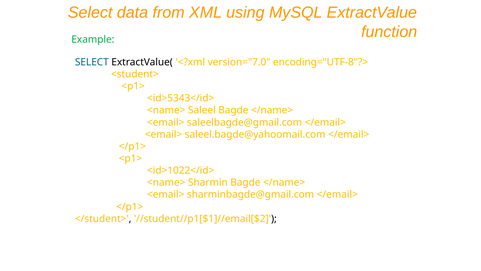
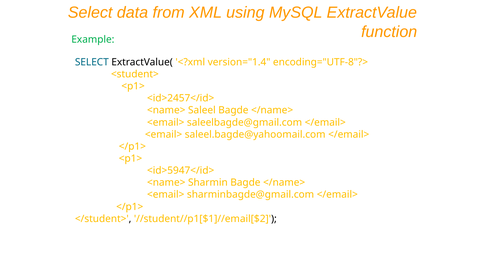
version="7.0: version="7.0 -> version="1.4
<id>5343</id>: <id>5343</id> -> <id>2457</id>
<id>1022</id>: <id>1022</id> -> <id>5947</id>
